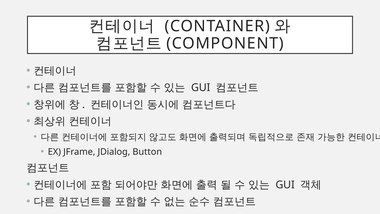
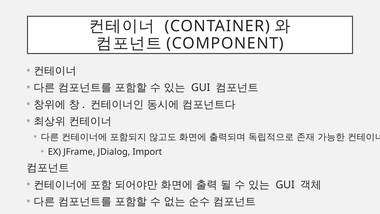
Button: Button -> Import
